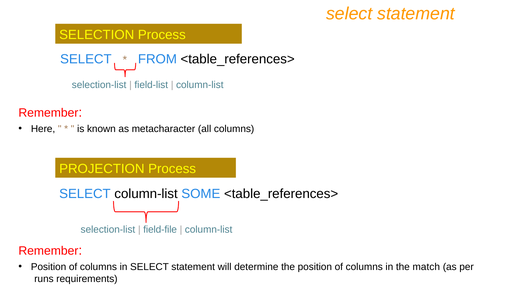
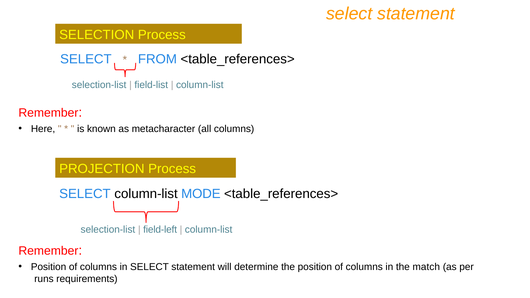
SOME: SOME -> MODE
field-file: field-file -> field-left
